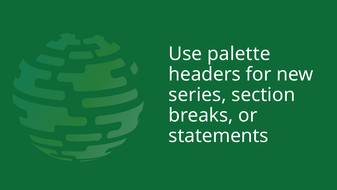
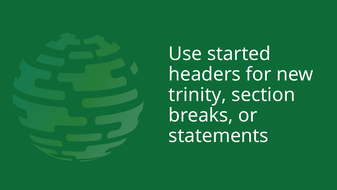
palette: palette -> started
series: series -> trinity
